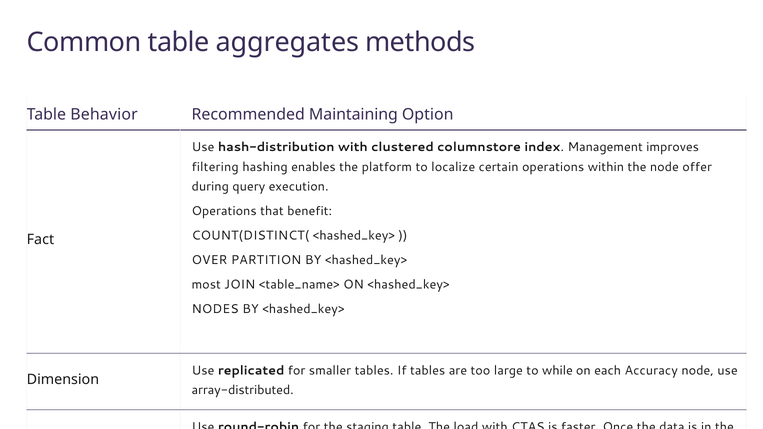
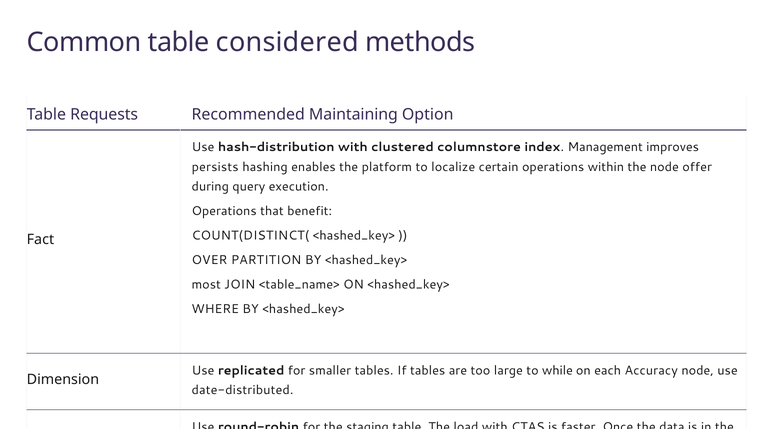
aggregates: aggregates -> considered
Behavior: Behavior -> Requests
filtering: filtering -> persists
NODES: NODES -> WHERE
array-distributed: array-distributed -> date-distributed
